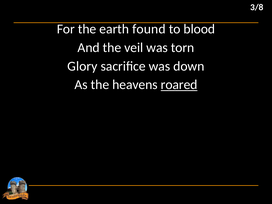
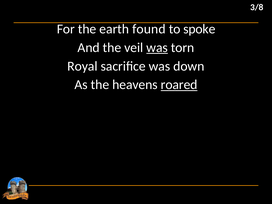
blood: blood -> spoke
was at (157, 48) underline: none -> present
Glory: Glory -> Royal
